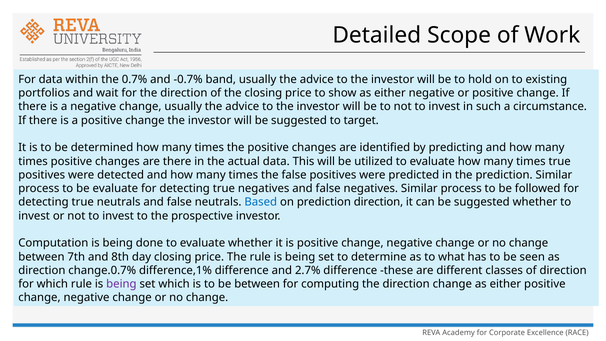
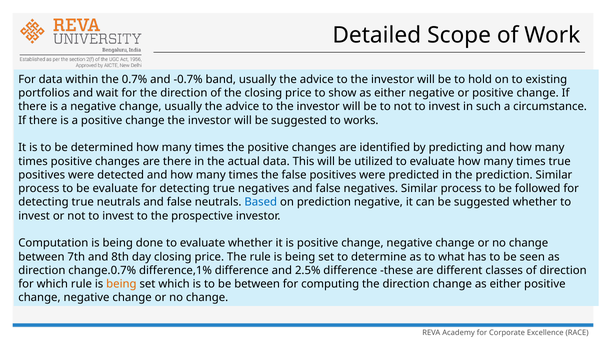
target: target -> works
prediction direction: direction -> negative
2.7%: 2.7% -> 2.5%
being at (121, 284) colour: purple -> orange
